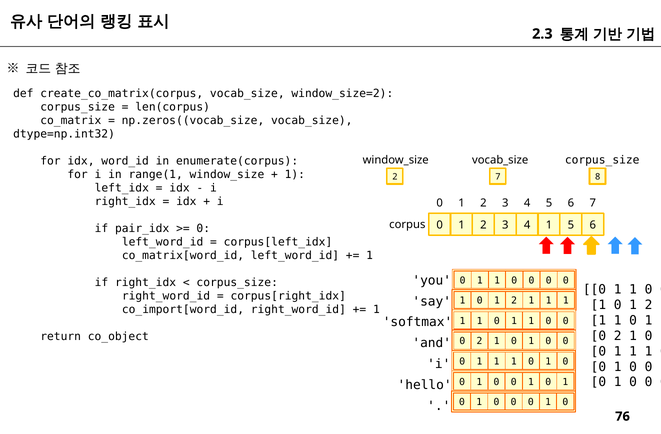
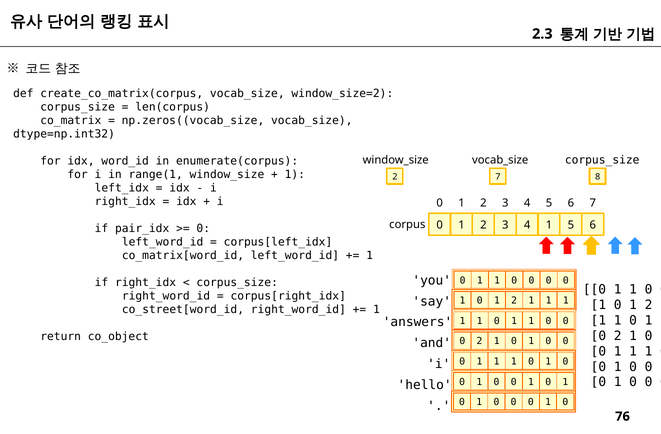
co_import[word_id: co_import[word_id -> co_street[word_id
softmax: softmax -> answers
